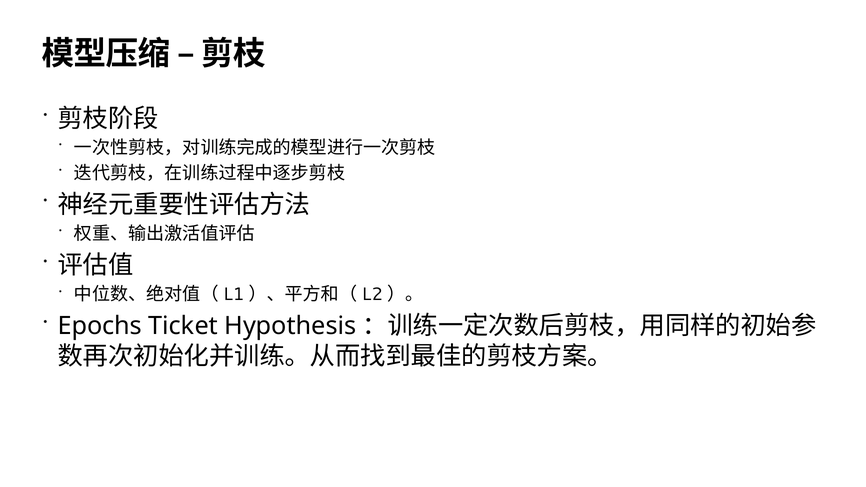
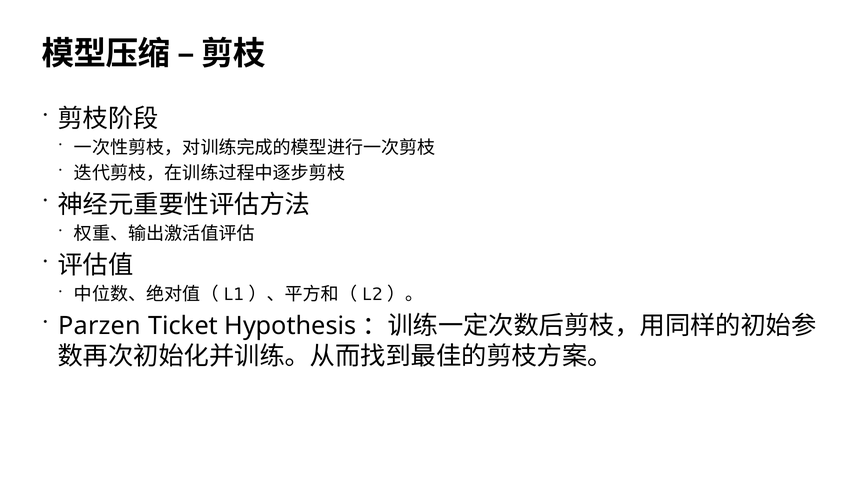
Epochs: Epochs -> Parzen
